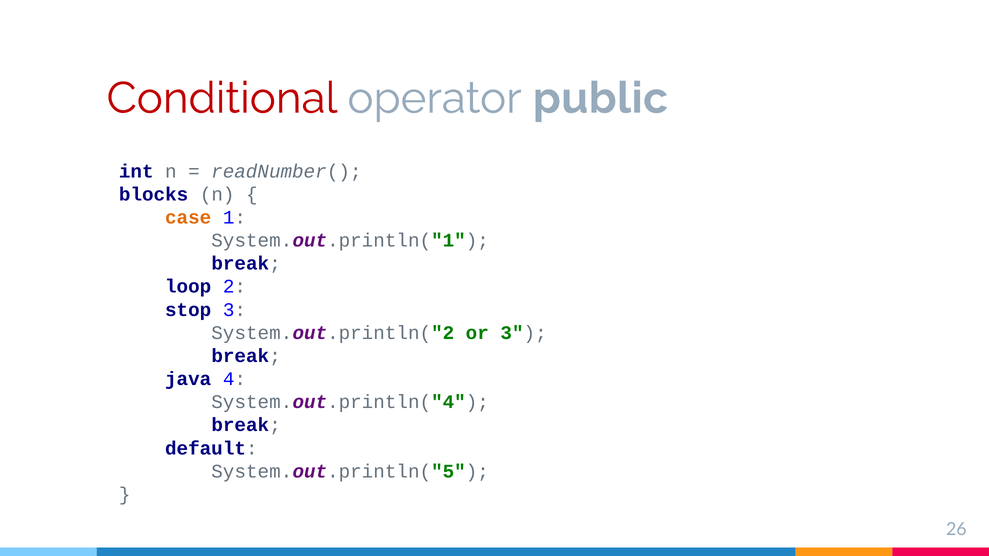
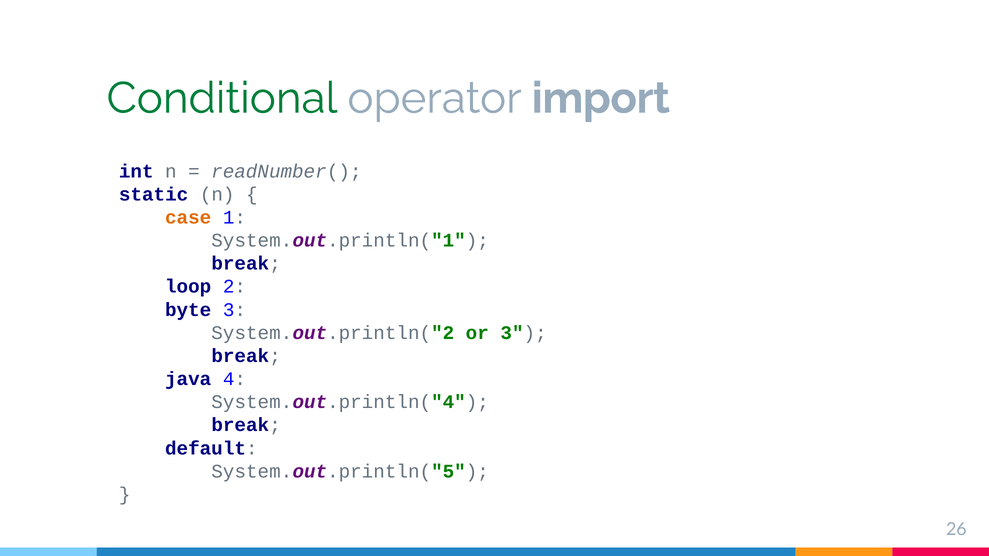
Conditional colour: red -> green
public: public -> import
blocks: blocks -> static
stop: stop -> byte
